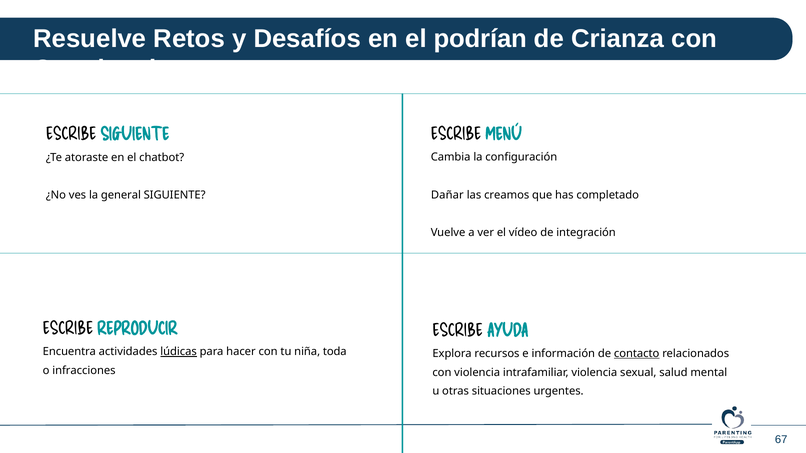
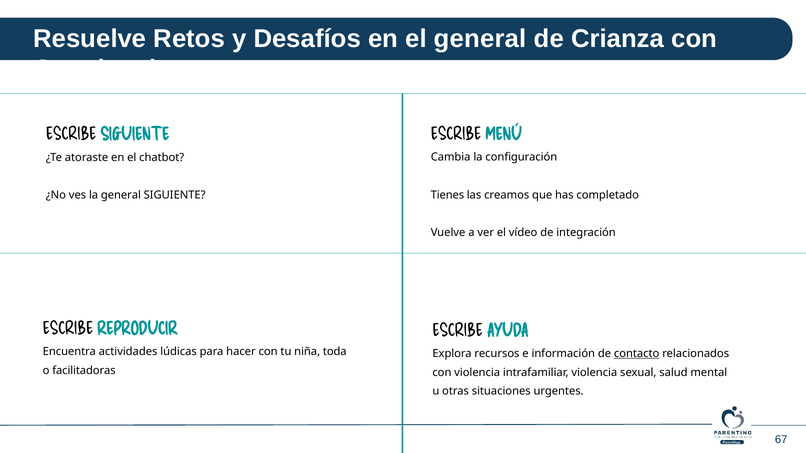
el podrían: podrían -> general
Dañar: Dañar -> Tienes
lúdicas underline: present -> none
infracciones: infracciones -> facilitadoras
